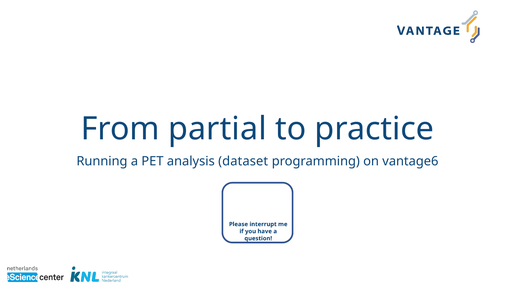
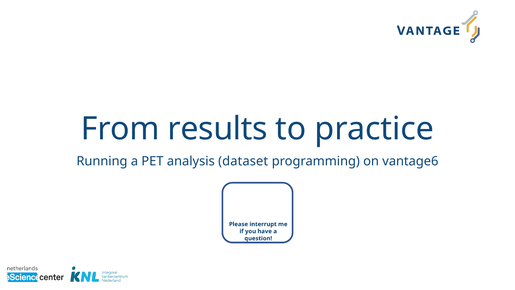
partial: partial -> results
